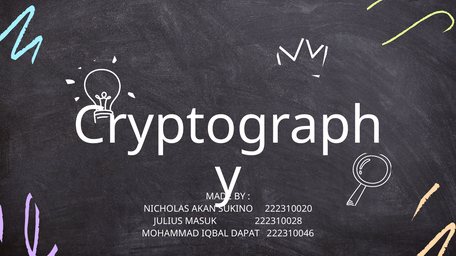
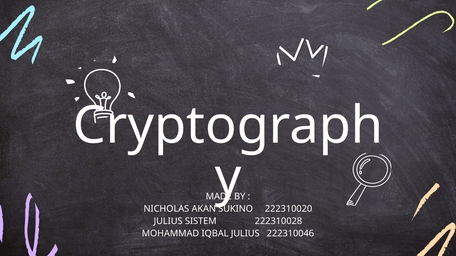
MASUK: MASUK -> SISTEM
IQBAL DAPAT: DAPAT -> JULIUS
